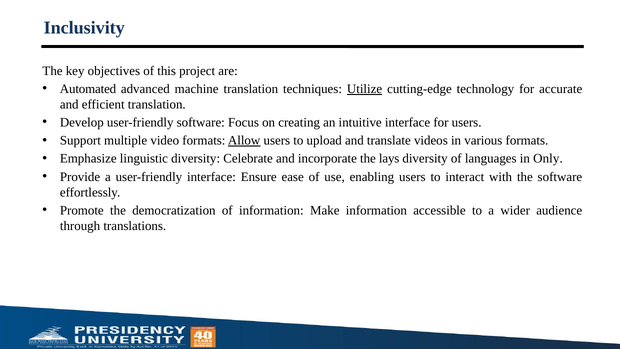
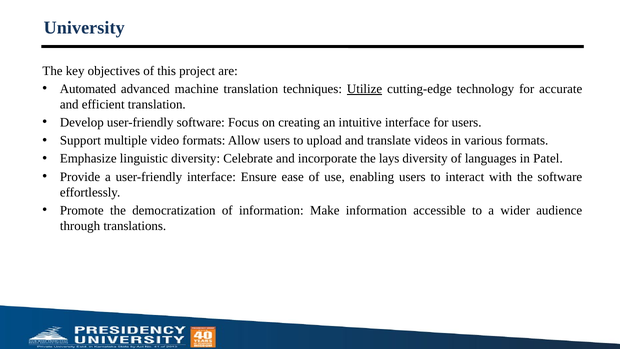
Inclusivity: Inclusivity -> University
Allow underline: present -> none
Only: Only -> Patel
